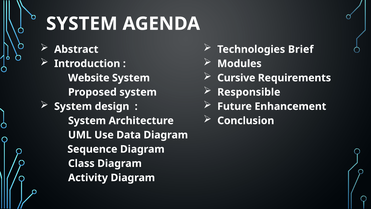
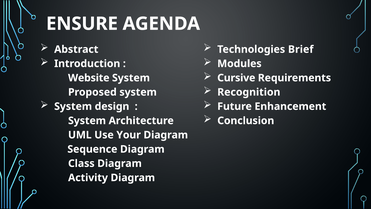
SYSTEM at (82, 24): SYSTEM -> ENSURE
Responsible: Responsible -> Recognition
Data: Data -> Your
